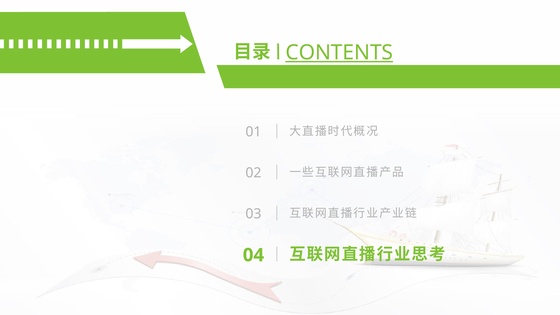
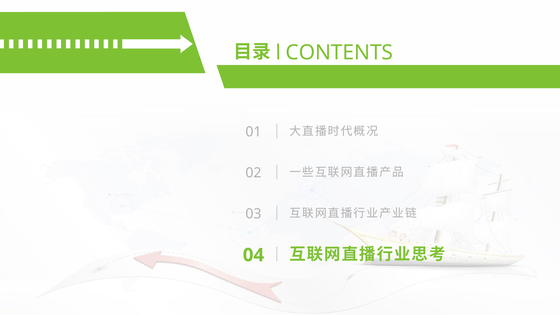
CONTENTS underline: present -> none
